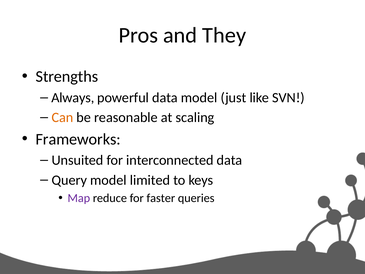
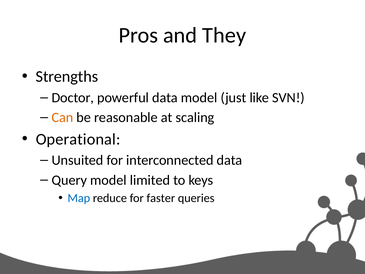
Always: Always -> Doctor
Frameworks: Frameworks -> Operational
Map colour: purple -> blue
